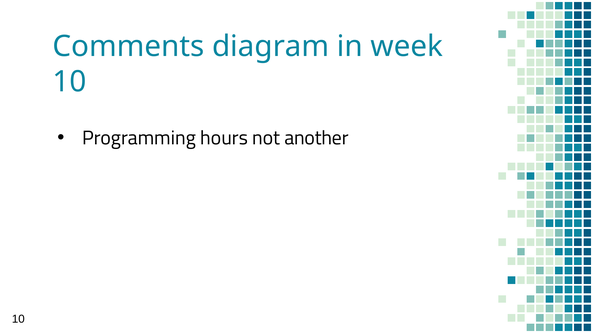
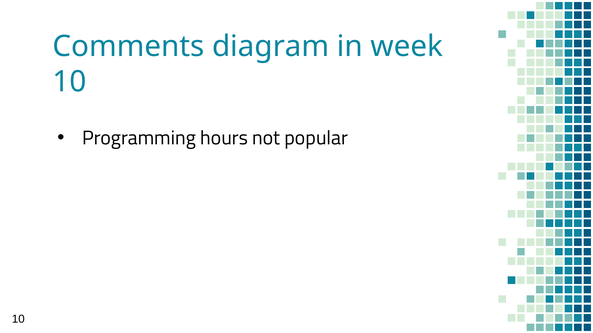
another: another -> popular
